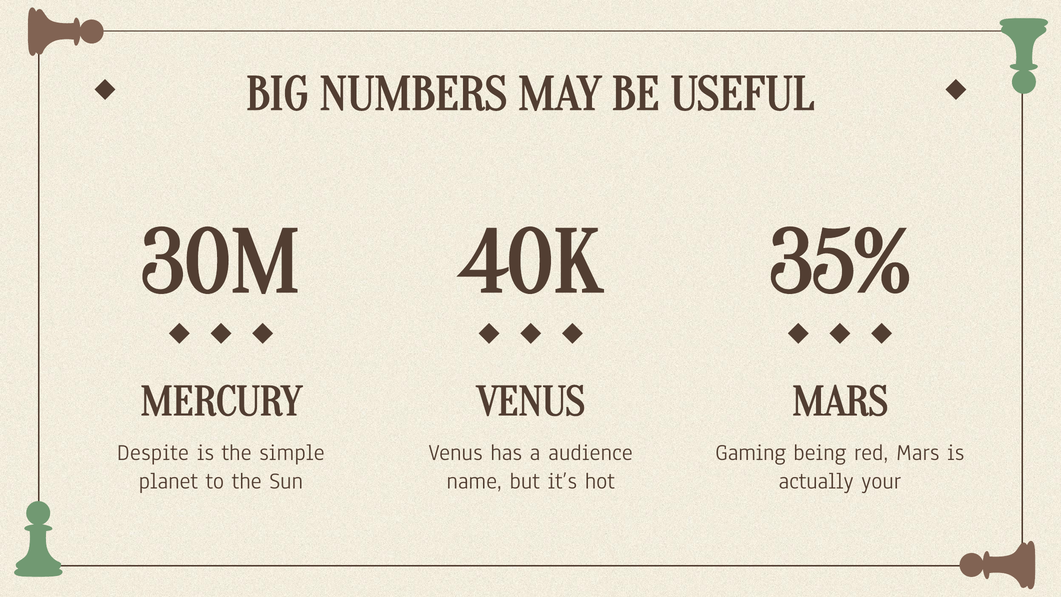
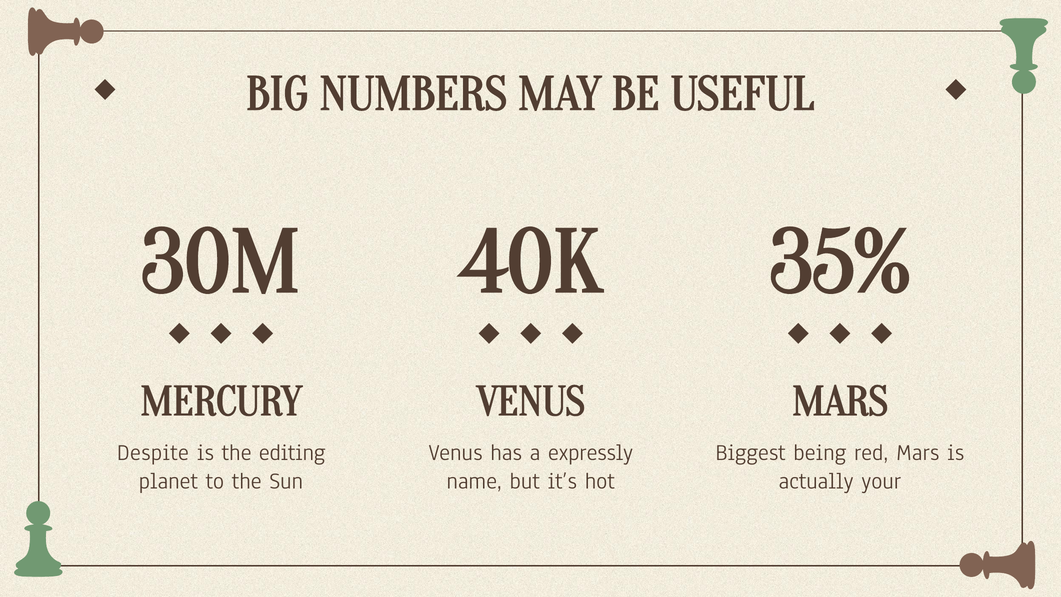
simple: simple -> editing
audience: audience -> expressly
Gaming: Gaming -> Biggest
